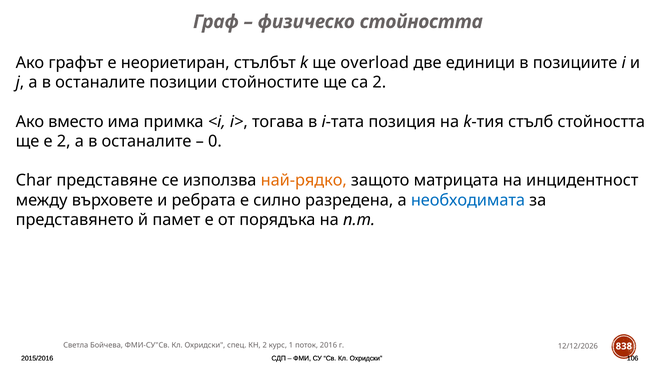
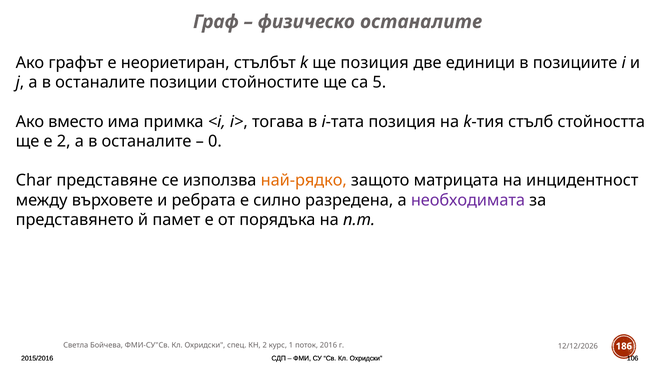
физическо стойността: стойността -> останалите
ще overload: overload -> позиция
са 2: 2 -> 5
необходимата colour: blue -> purple
838: 838 -> 186
